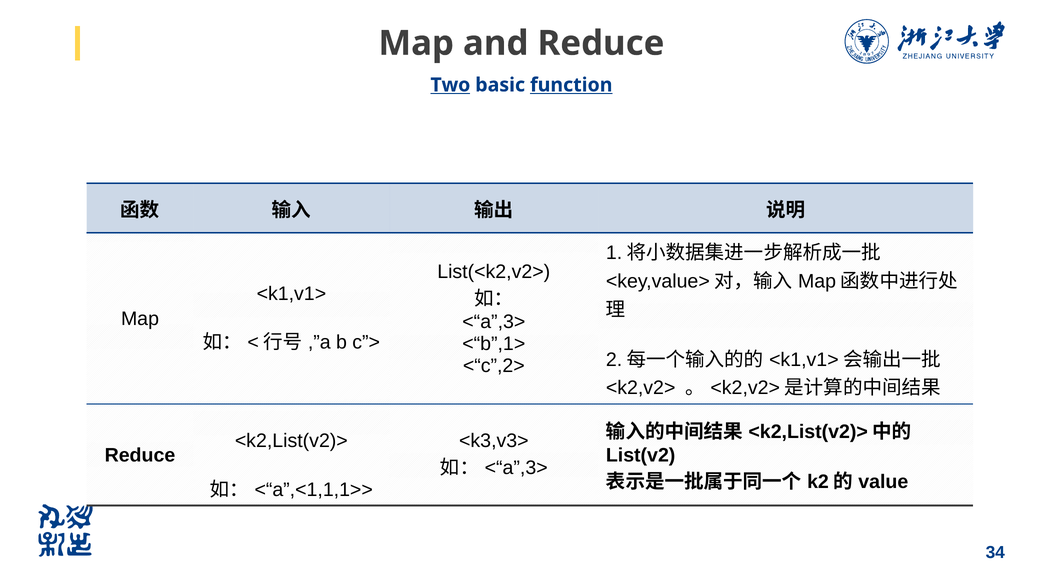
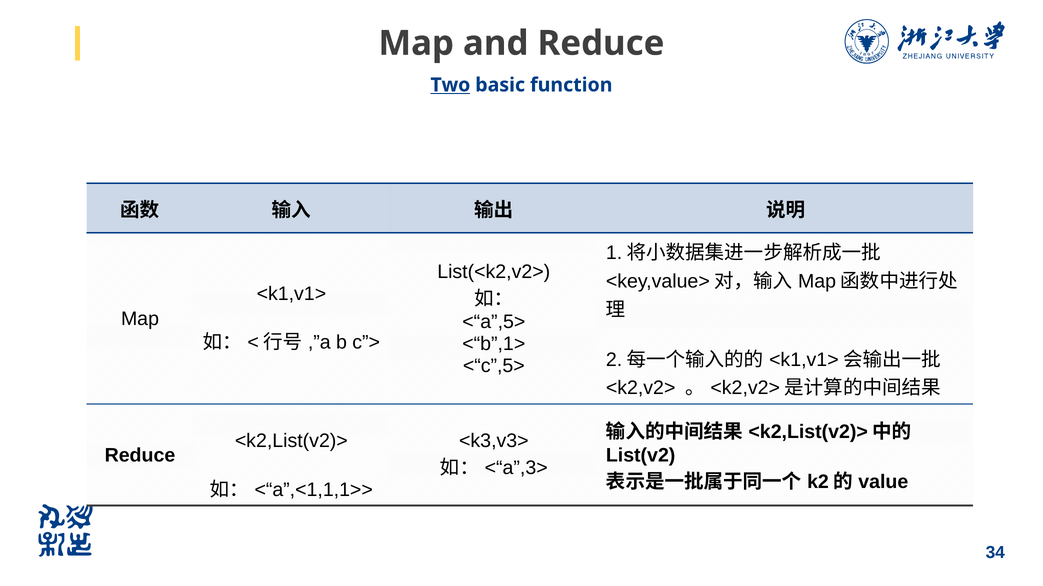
function underline: present -> none
<“a”,3> at (494, 322): <“a”,3> -> <“a”,5>
<“c”,2>: <“c”,2> -> <“c”,5>
